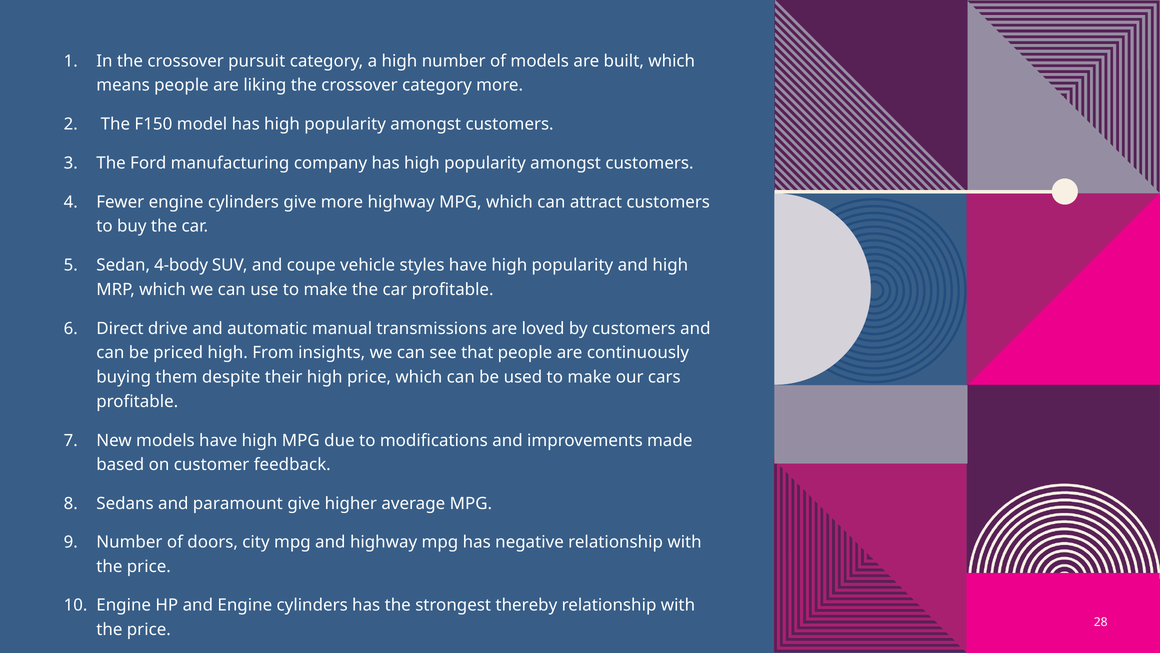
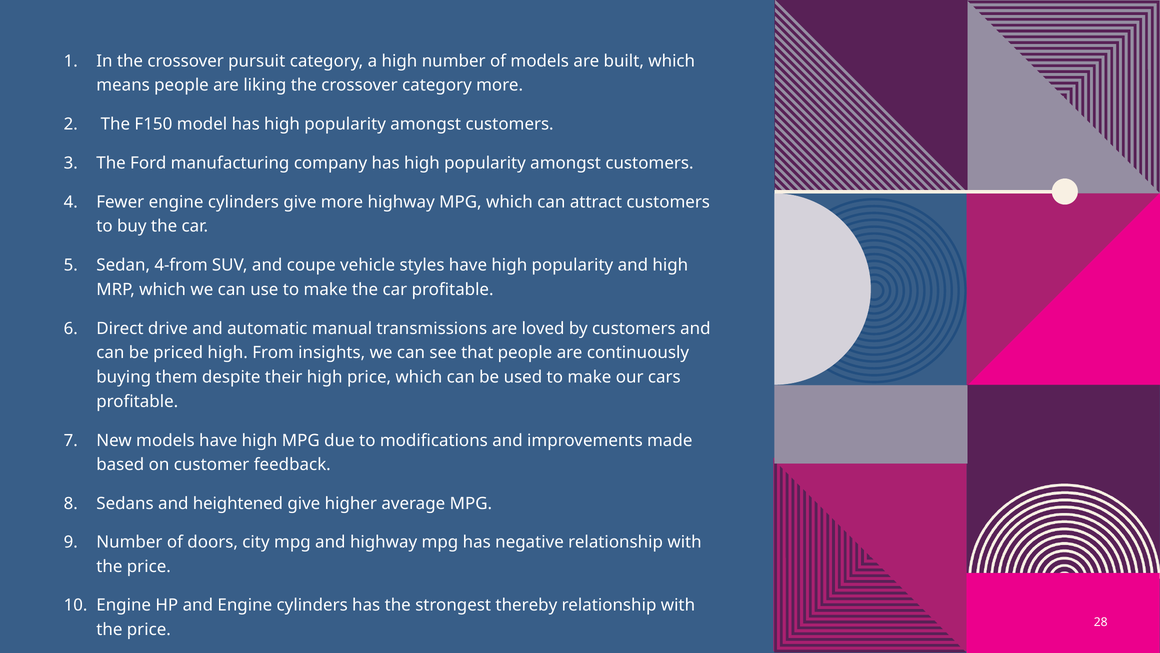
4-body: 4-body -> 4-from
paramount: paramount -> heightened
